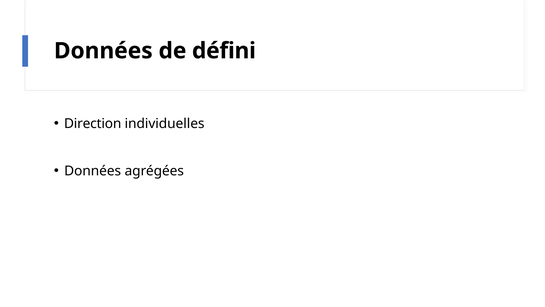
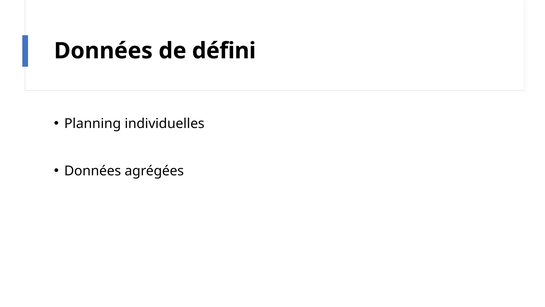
Direction: Direction -> Planning
